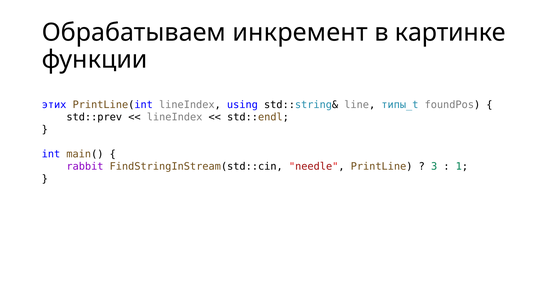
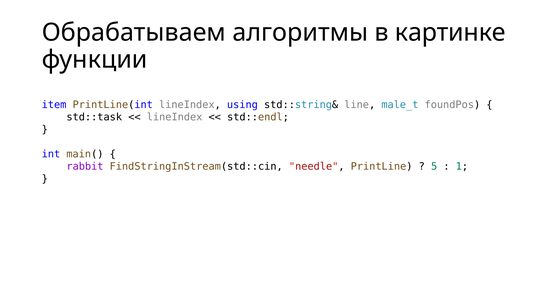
инкремент: инкремент -> алгоритмы
этих: этих -> item
типы_t: типы_t -> male_t
std::prev: std::prev -> std::task
3: 3 -> 5
